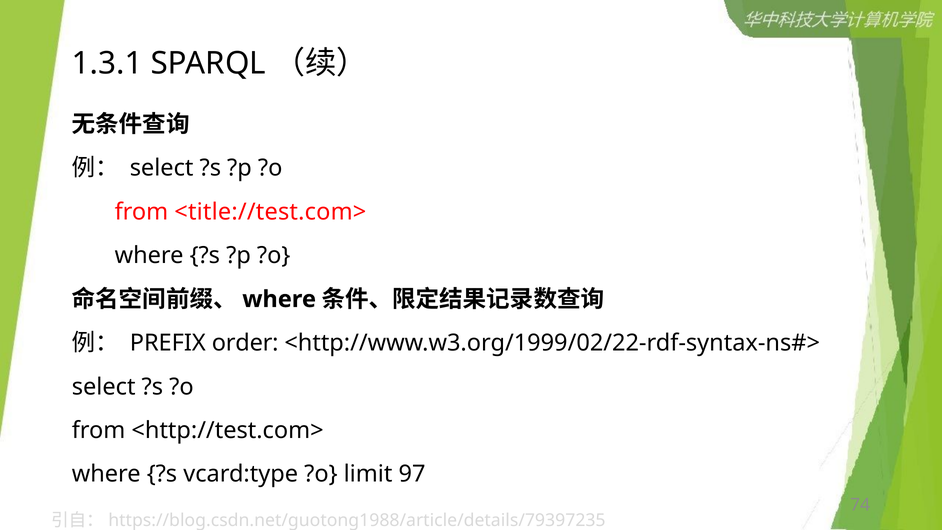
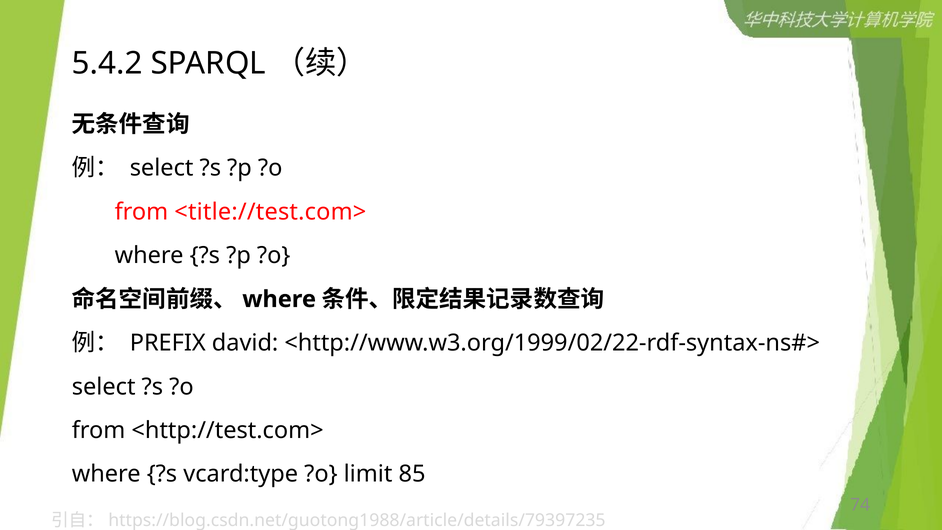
1.3.1: 1.3.1 -> 5.4.2
order: order -> david
97: 97 -> 85
